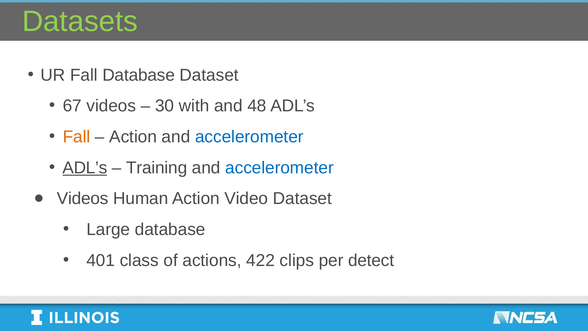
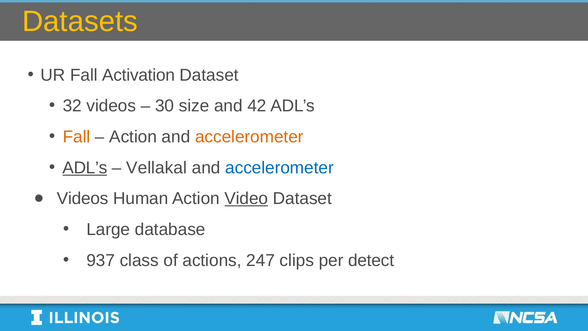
Datasets colour: light green -> yellow
Fall Database: Database -> Activation
67: 67 -> 32
with: with -> size
48: 48 -> 42
accelerometer at (249, 137) colour: blue -> orange
Training: Training -> Vellakal
Video underline: none -> present
401: 401 -> 937
422: 422 -> 247
